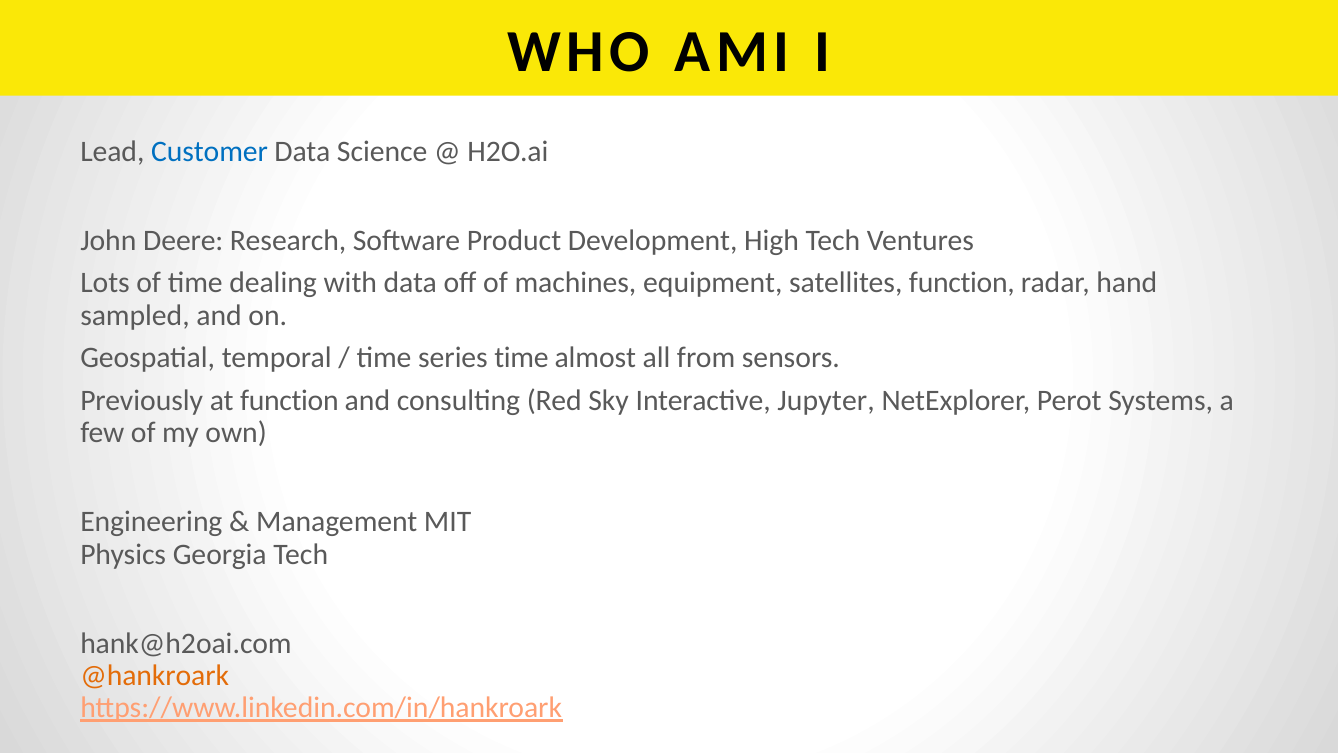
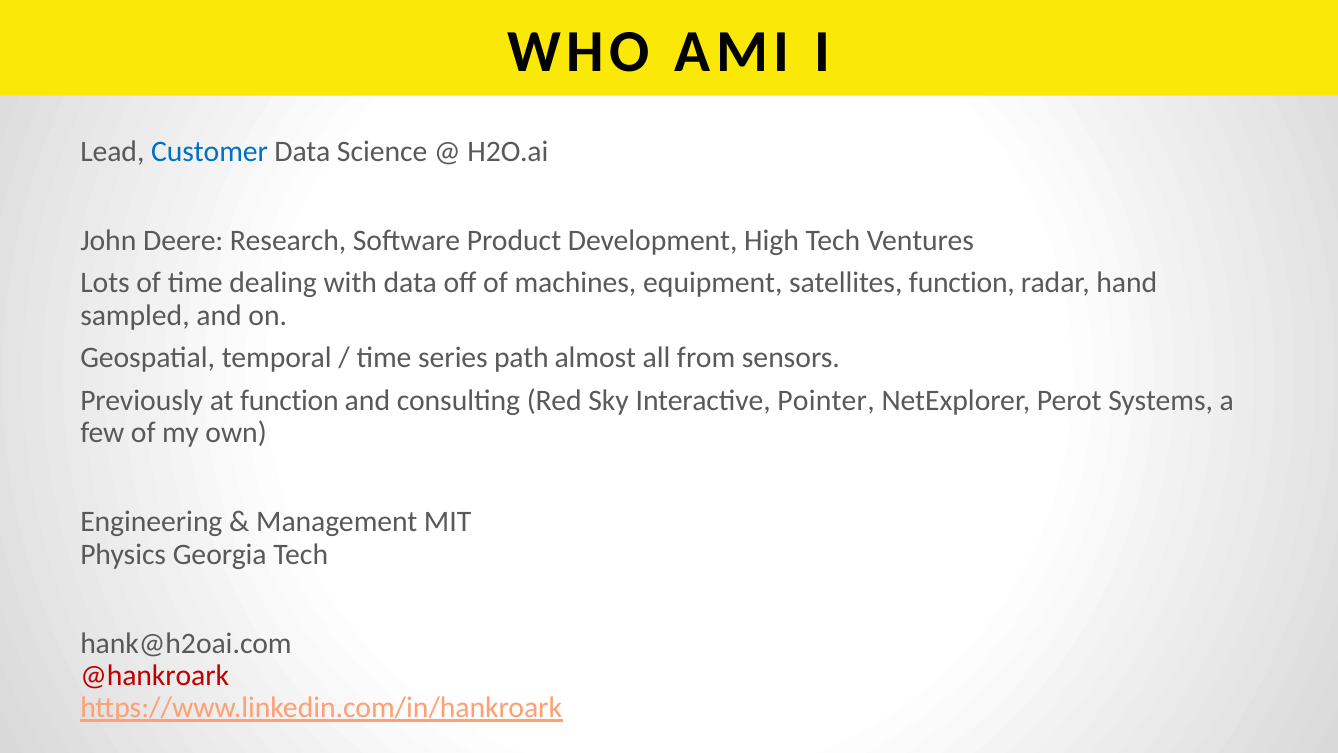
series time: time -> path
Jupyter: Jupyter -> Pointer
@hankroark colour: orange -> red
